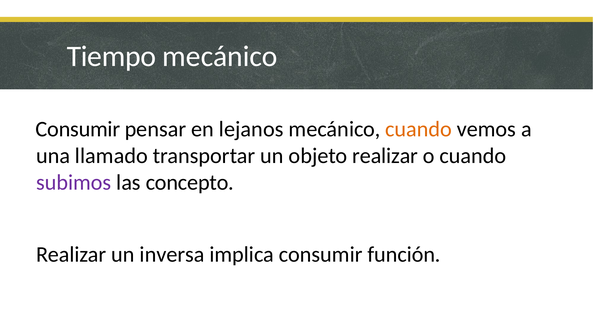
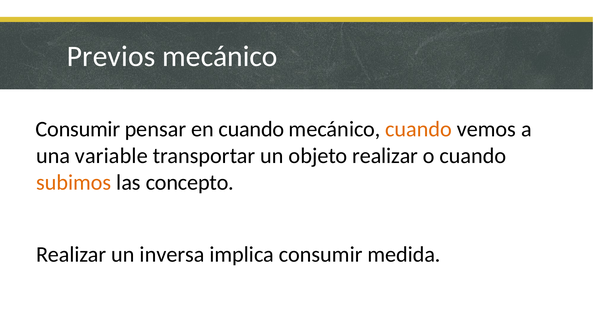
Tiempo: Tiempo -> Previos
en lejanos: lejanos -> cuando
llamado: llamado -> variable
subimos colour: purple -> orange
función: función -> medida
